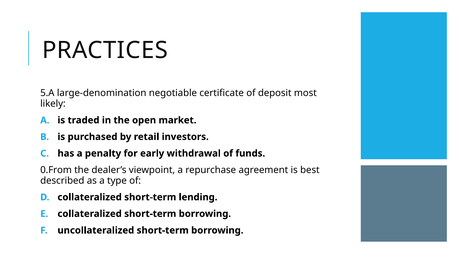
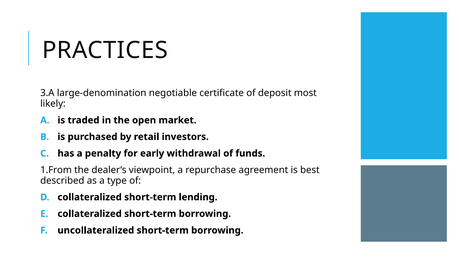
5.A: 5.A -> 3.A
0.From: 0.From -> 1.From
